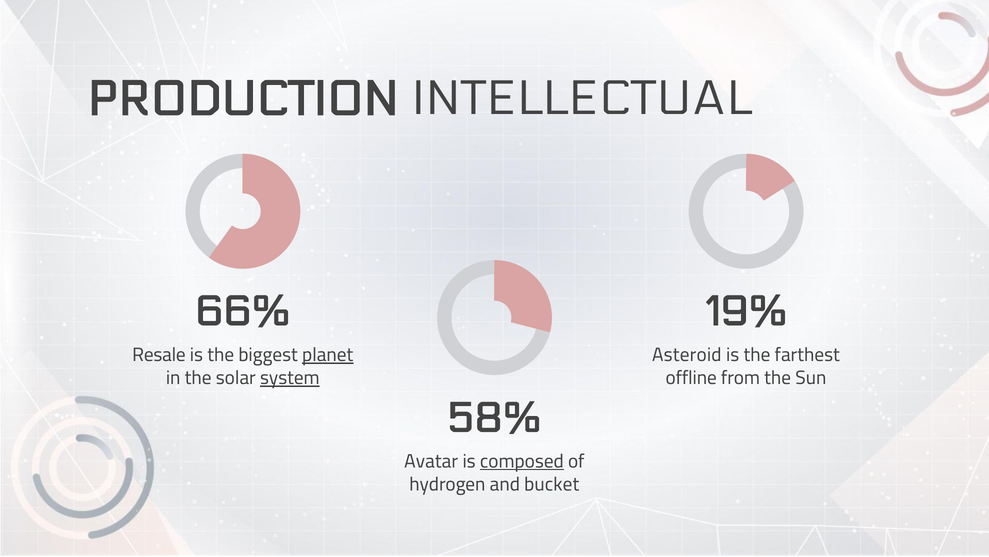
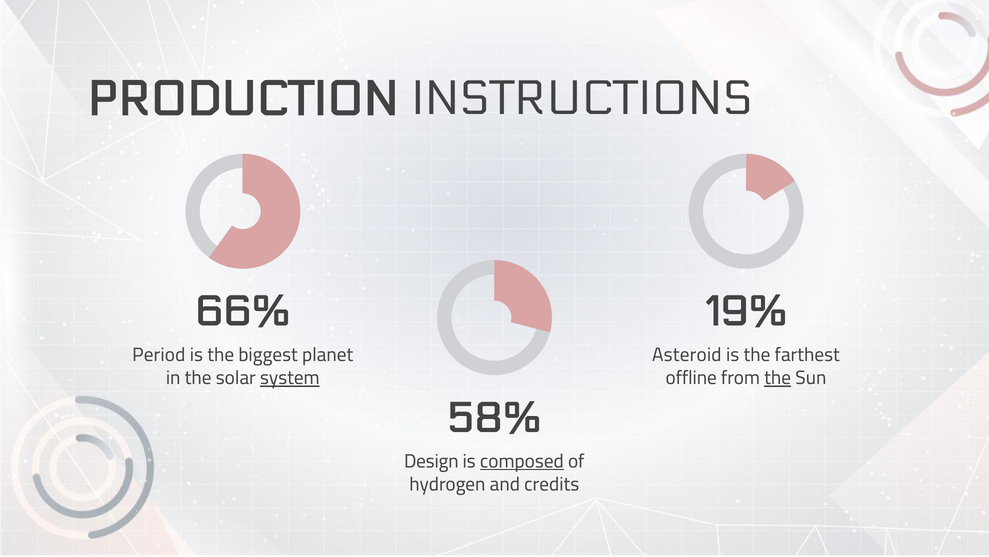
INTELLECTUAL: INTELLECTUAL -> INSTRUCTIONS
Resale: Resale -> Period
planet underline: present -> none
the at (778, 378) underline: none -> present
Avatar: Avatar -> Design
bucket: bucket -> credits
